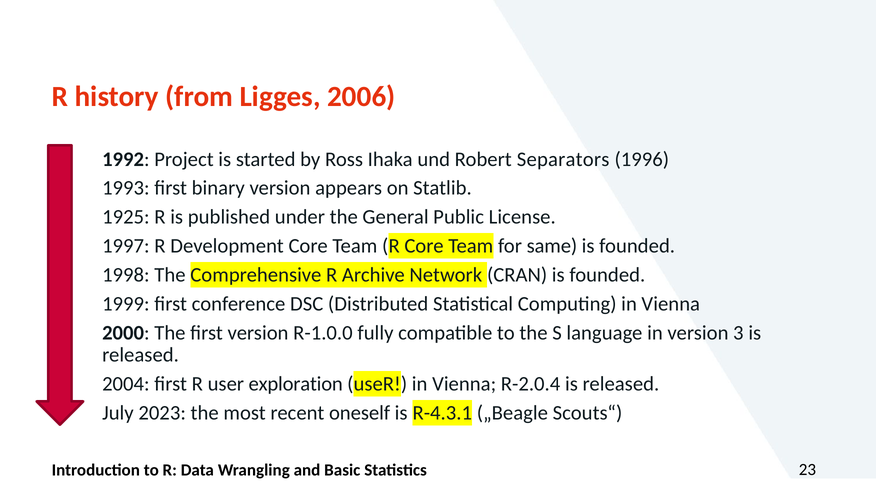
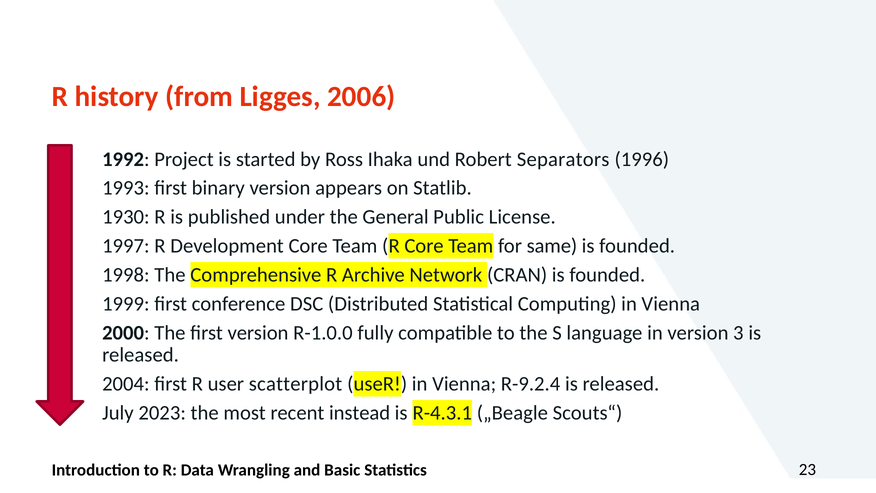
1925: 1925 -> 1930
exploration: exploration -> scatterplot
R-2.0.4: R-2.0.4 -> R-9.2.4
oneself: oneself -> instead
